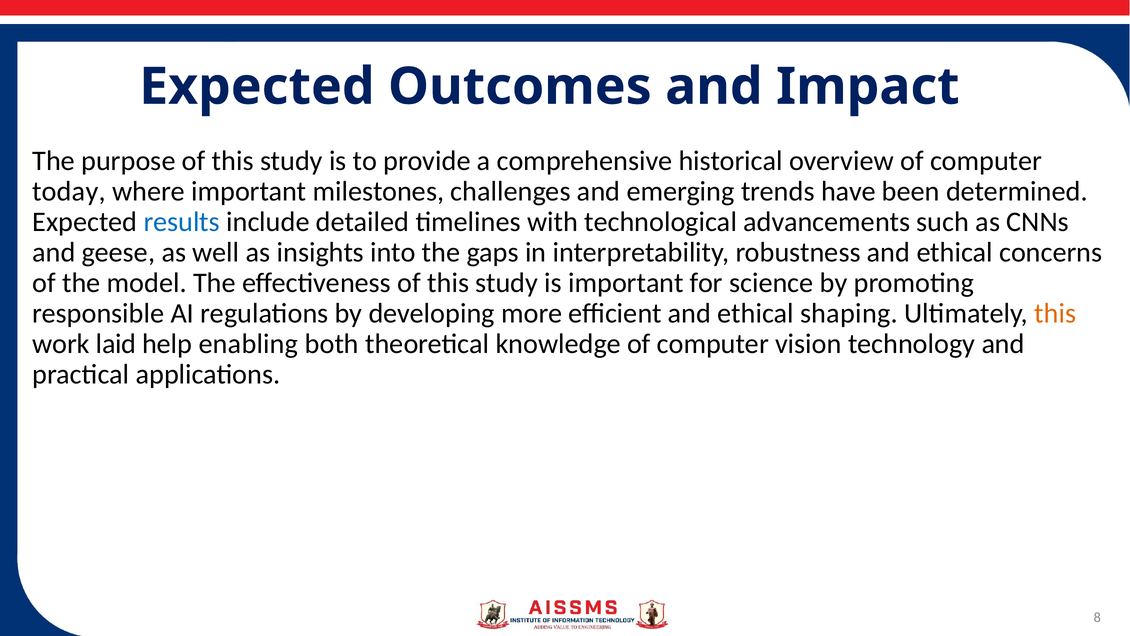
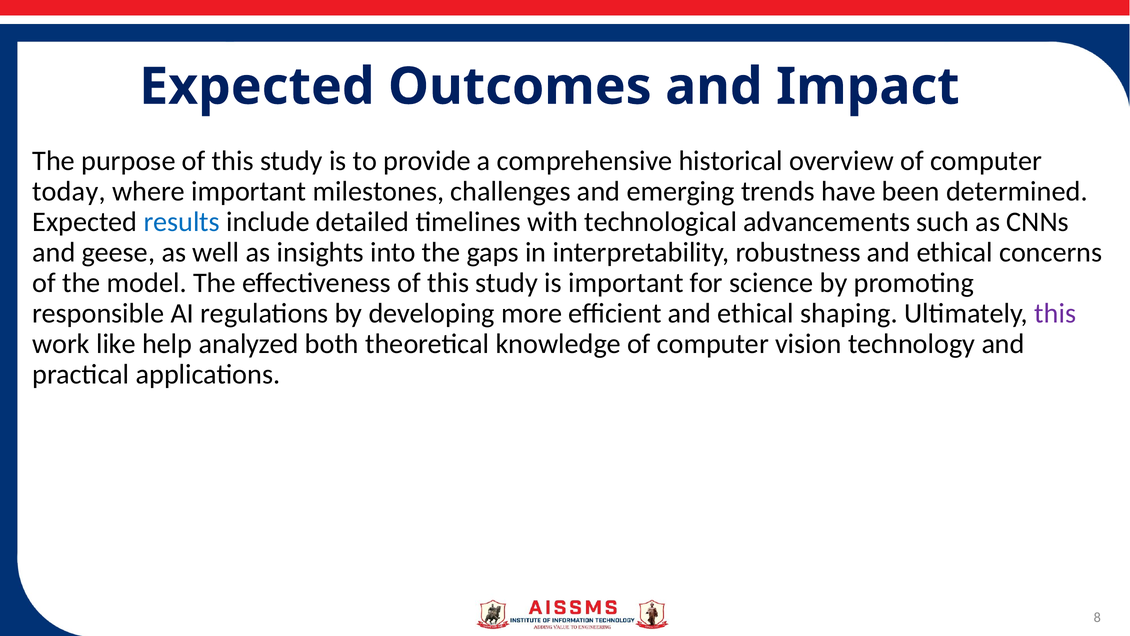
this at (1055, 313) colour: orange -> purple
laid: laid -> like
enabling: enabling -> analyzed
